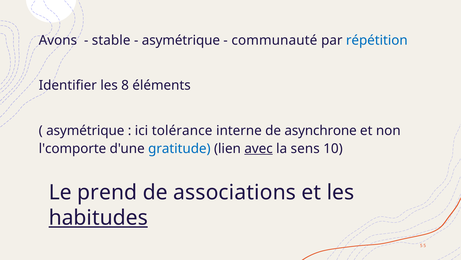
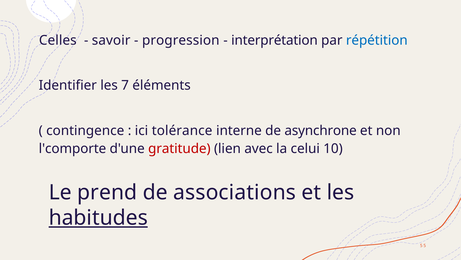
Avons: Avons -> Celles
stable: stable -> savoir
asymétrique at (181, 40): asymétrique -> progression
communauté: communauté -> interprétation
8: 8 -> 7
asymétrique at (85, 130): asymétrique -> contingence
gratitude colour: blue -> red
avec underline: present -> none
sens: sens -> celui
